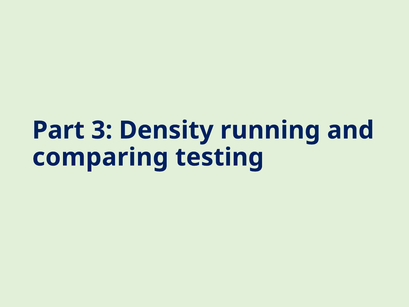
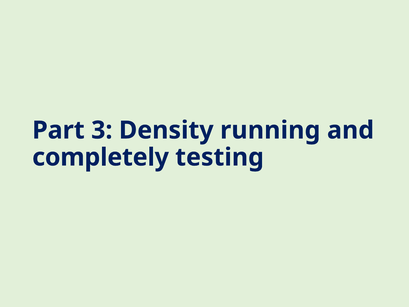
comparing: comparing -> completely
